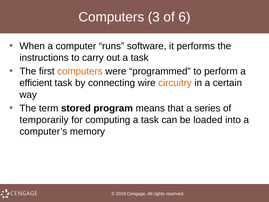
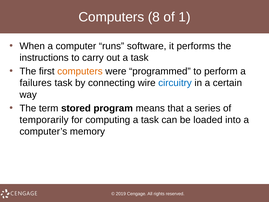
3: 3 -> 8
6: 6 -> 1
efficient: efficient -> failures
circuitry colour: orange -> blue
